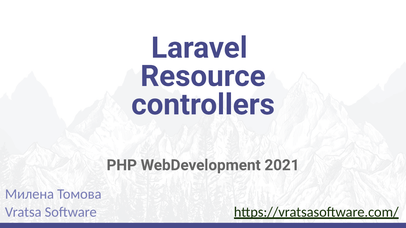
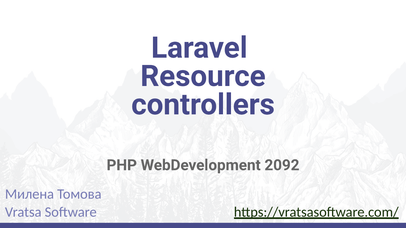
2021: 2021 -> 2092
